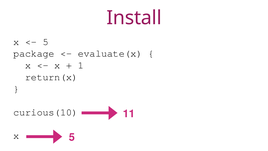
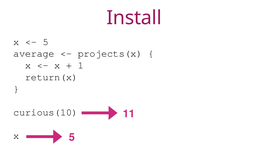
package: package -> average
evaluate(x: evaluate(x -> projects(x
